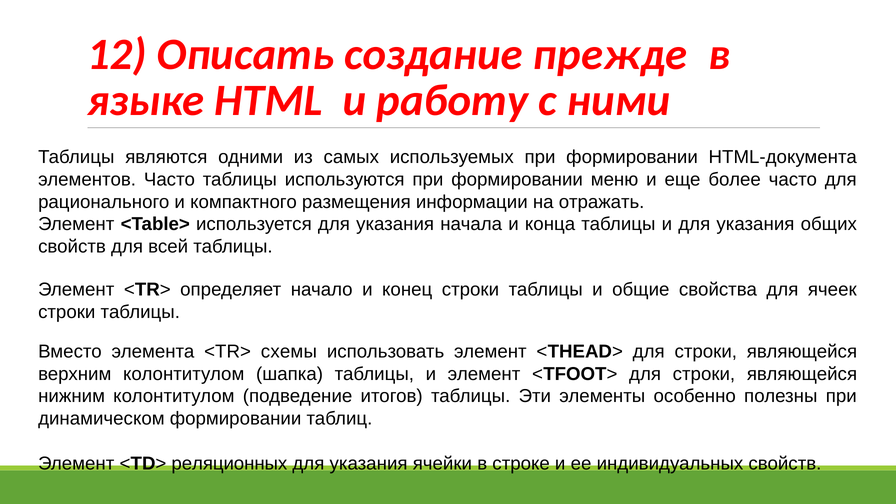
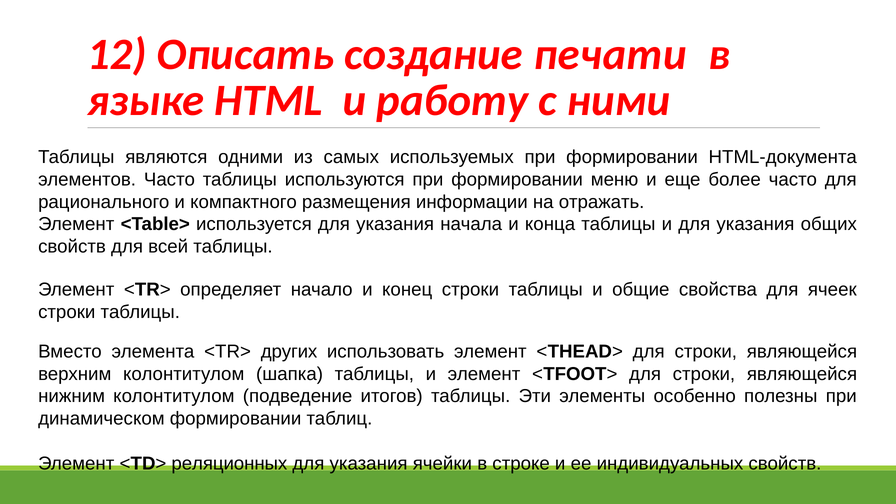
прежде: прежде -> печати
схемы: схемы -> других
